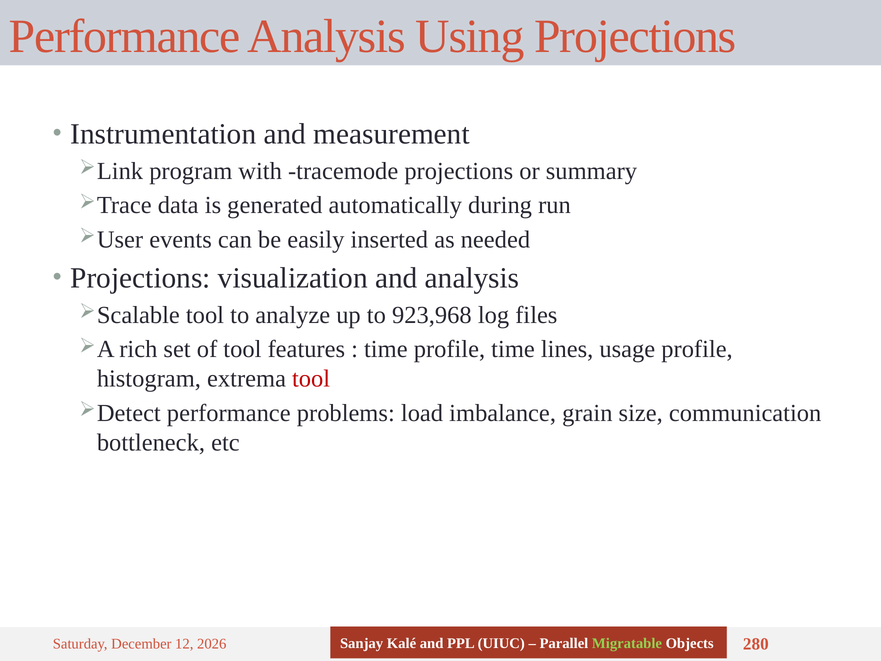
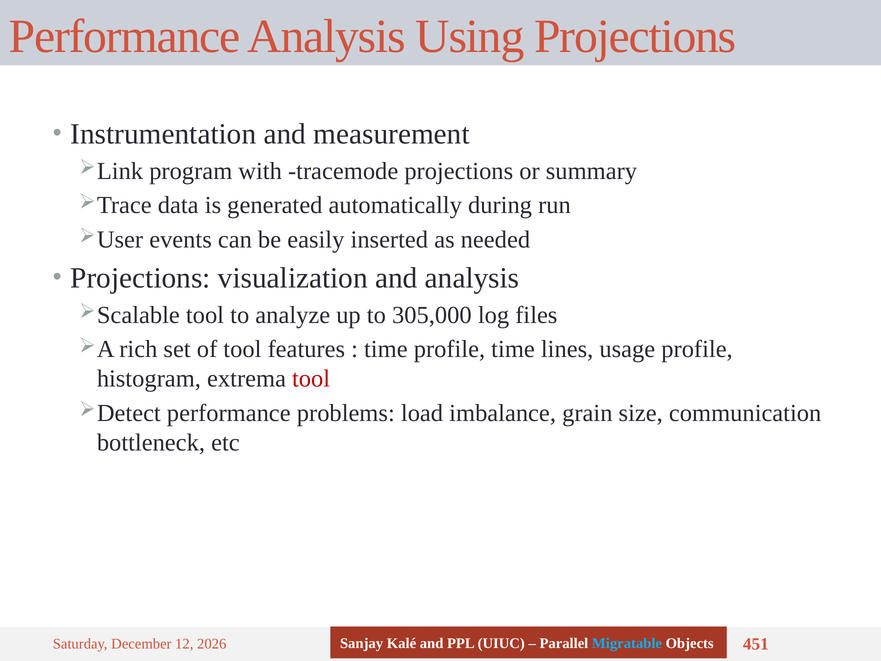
923,968: 923,968 -> 305,000
Migratable colour: light green -> light blue
280: 280 -> 451
